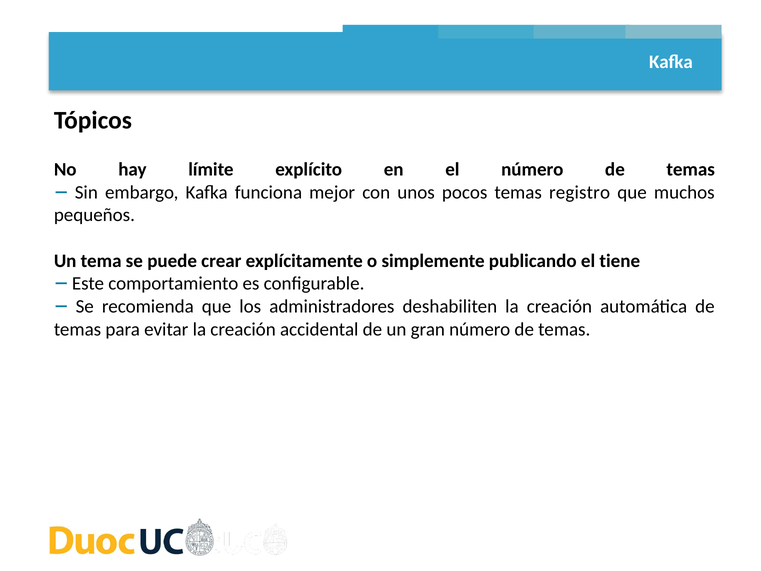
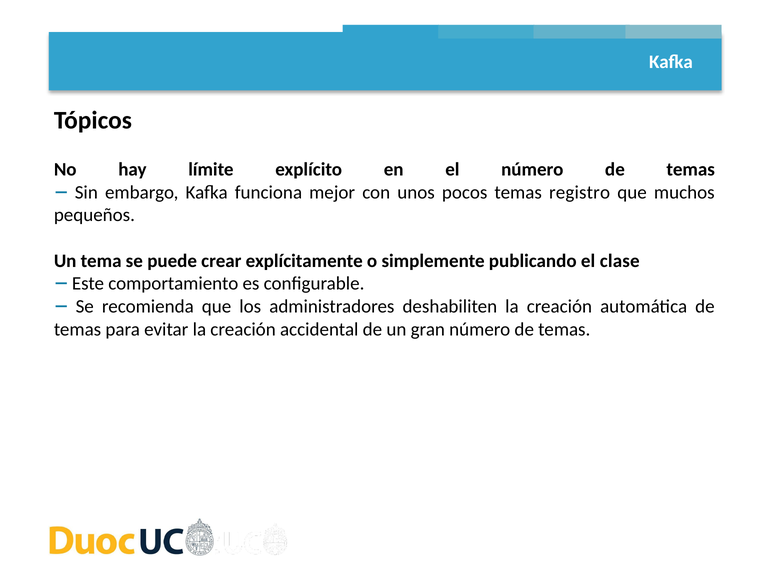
tiene: tiene -> clase
